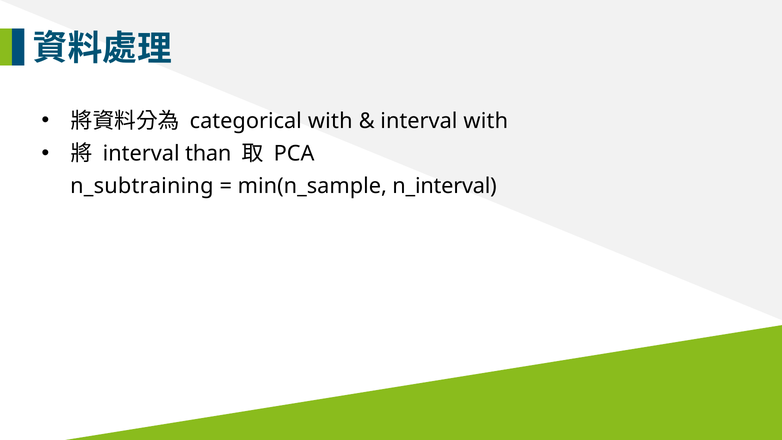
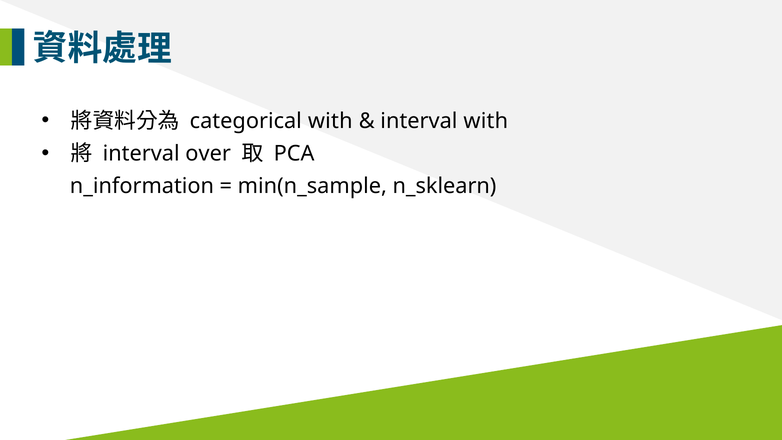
than: than -> over
n_subtraining: n_subtraining -> n_information
n_interval: n_interval -> n_sklearn
